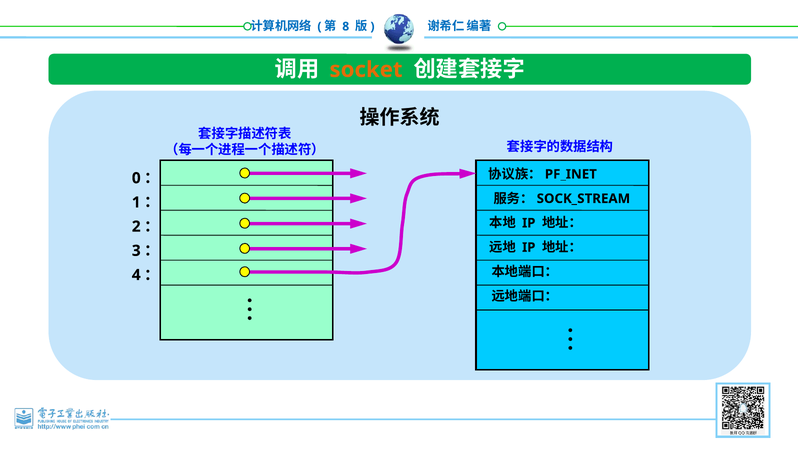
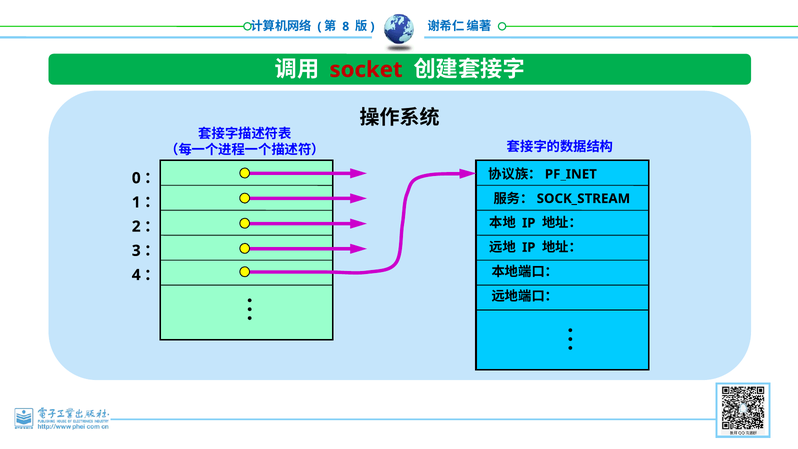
socket colour: orange -> red
